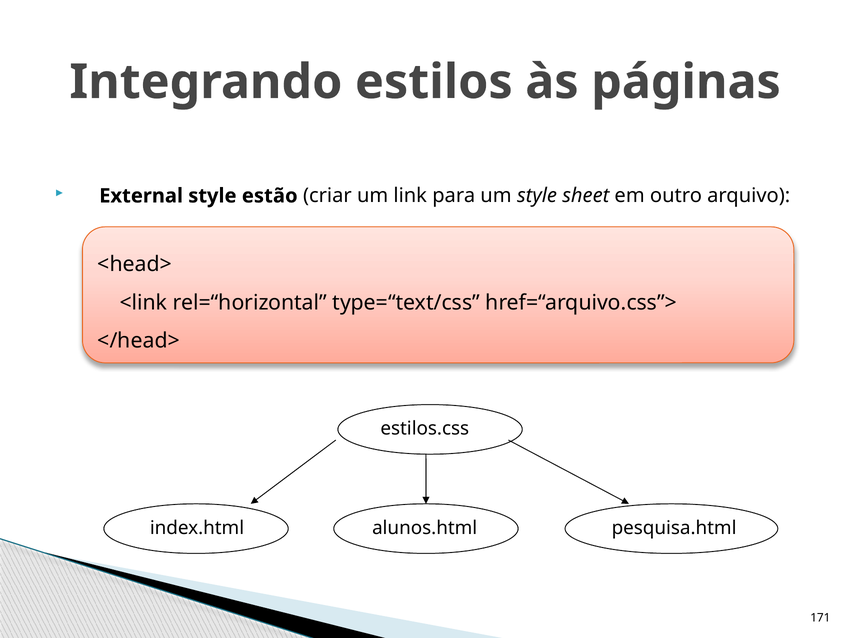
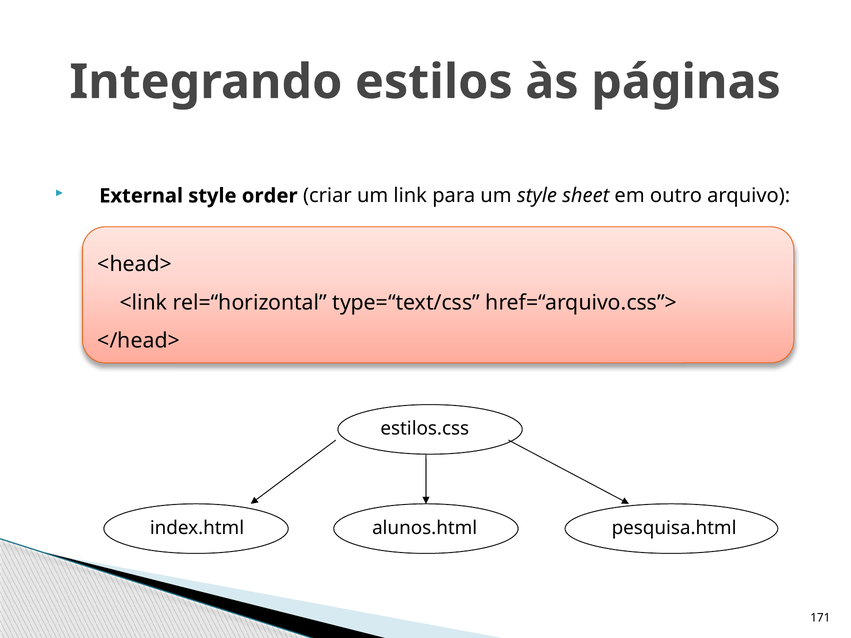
estão: estão -> order
